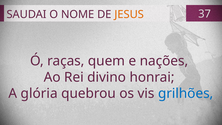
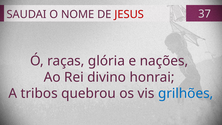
JESUS colour: orange -> red
quem: quem -> glória
glória: glória -> tribos
